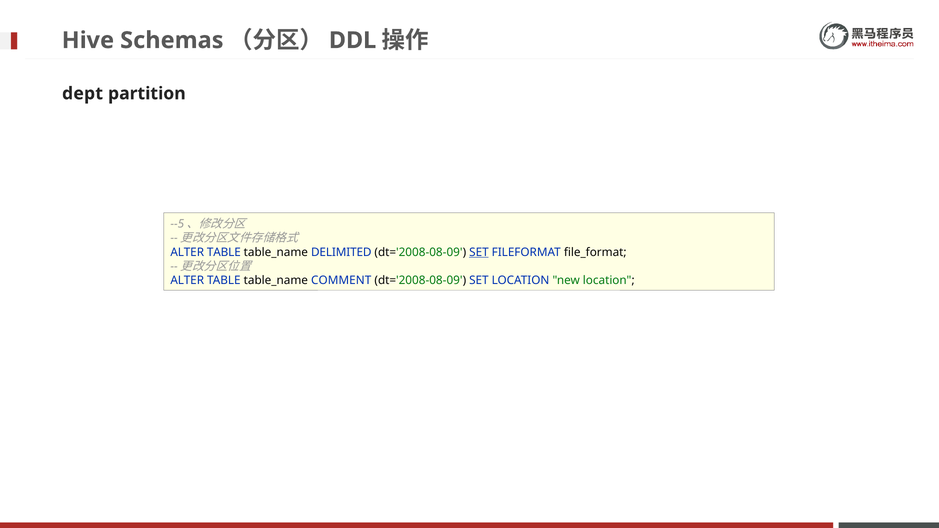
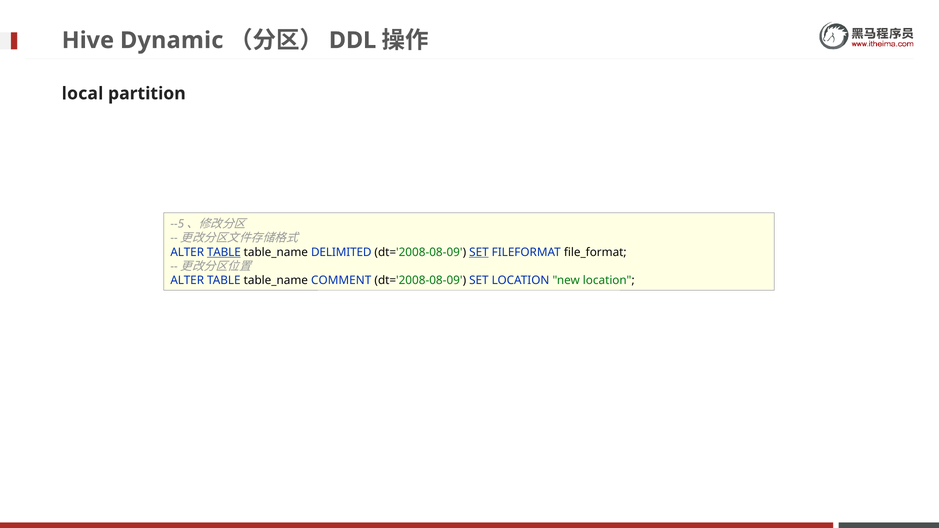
Schemas: Schemas -> Dynamic
dept: dept -> local
TABLE at (224, 252) underline: none -> present
